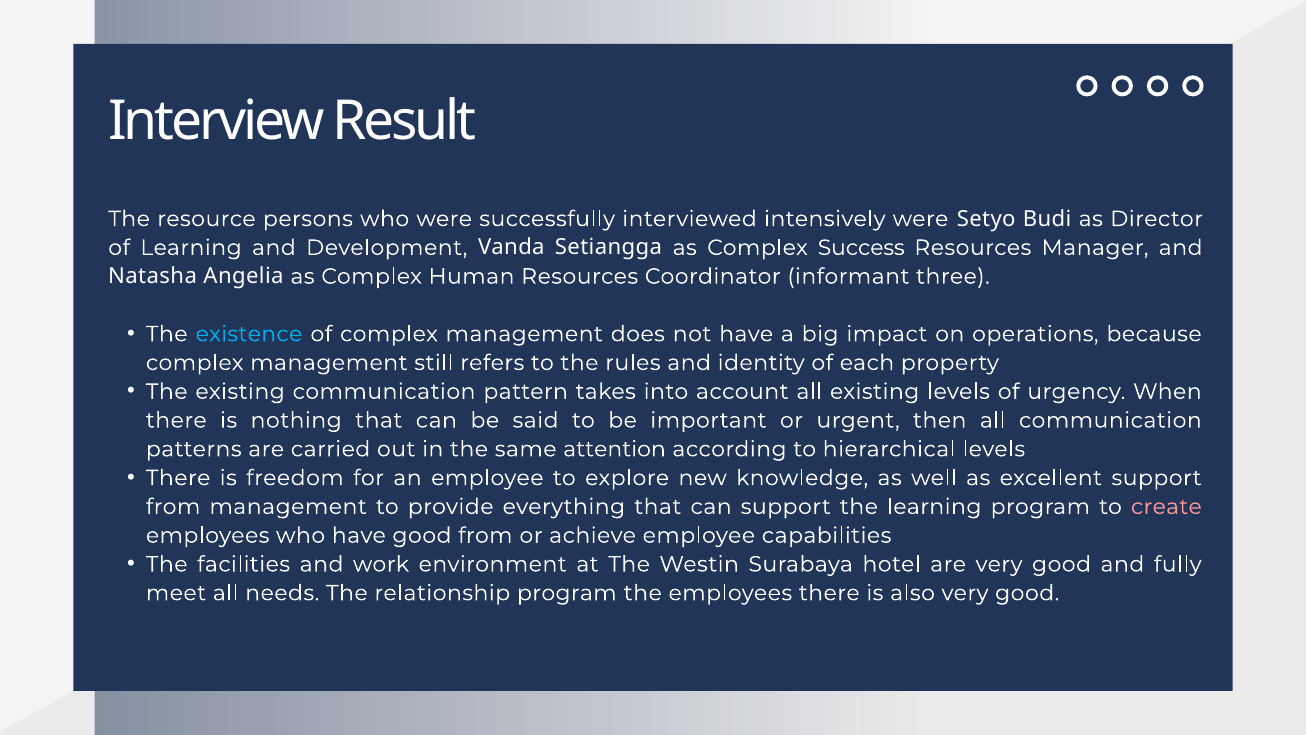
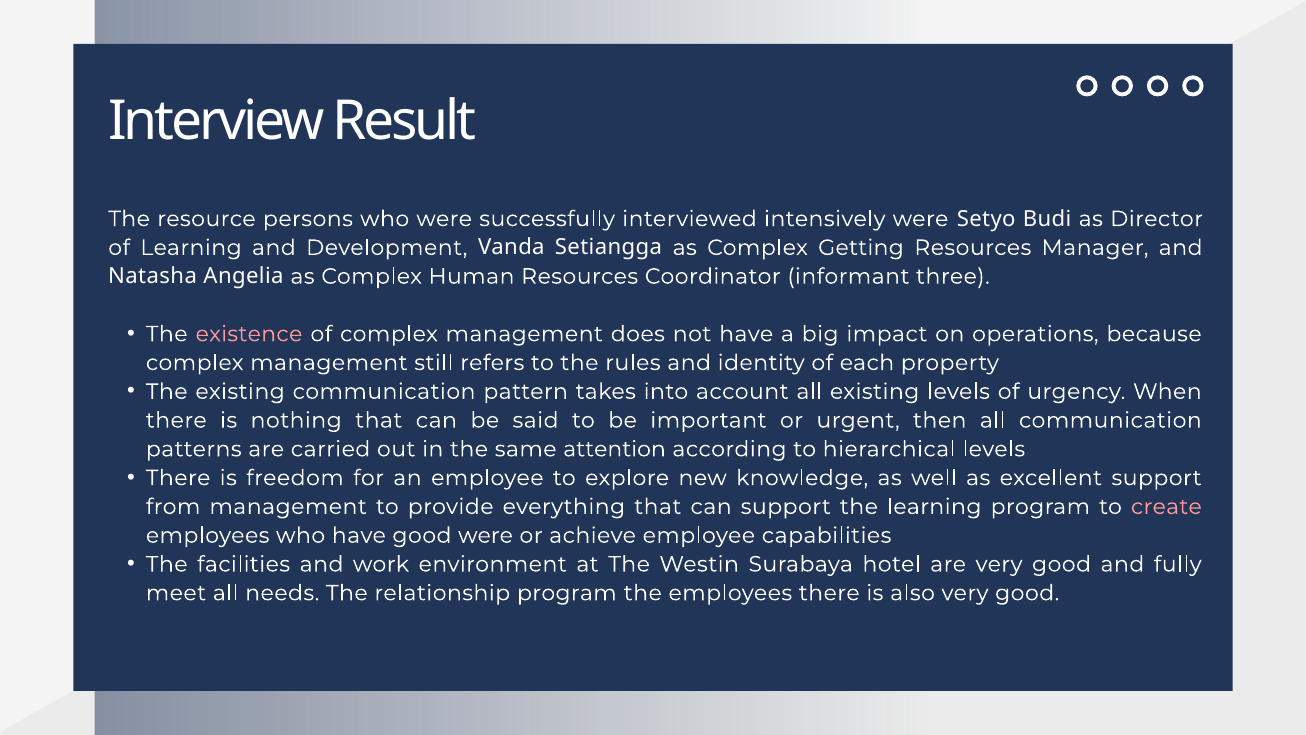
Success: Success -> Getting
existence colour: light blue -> pink
good from: from -> were
